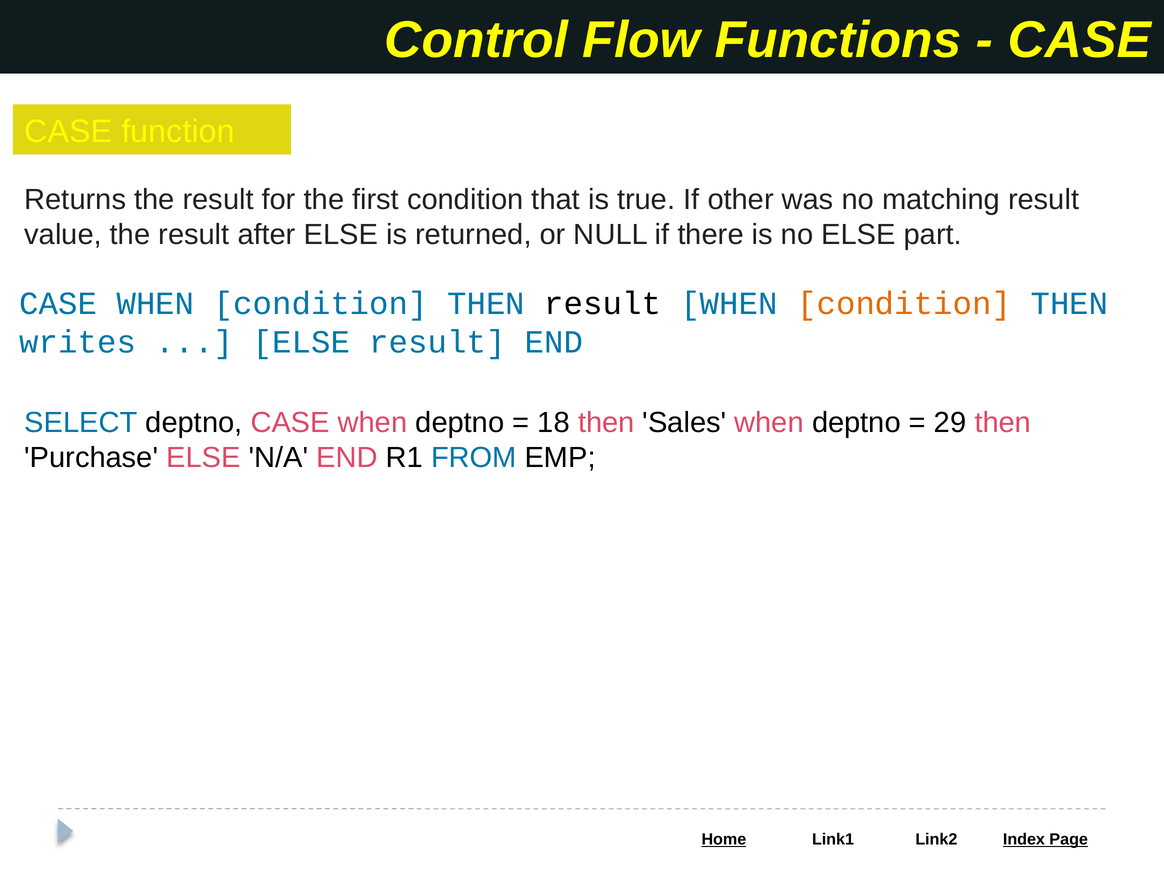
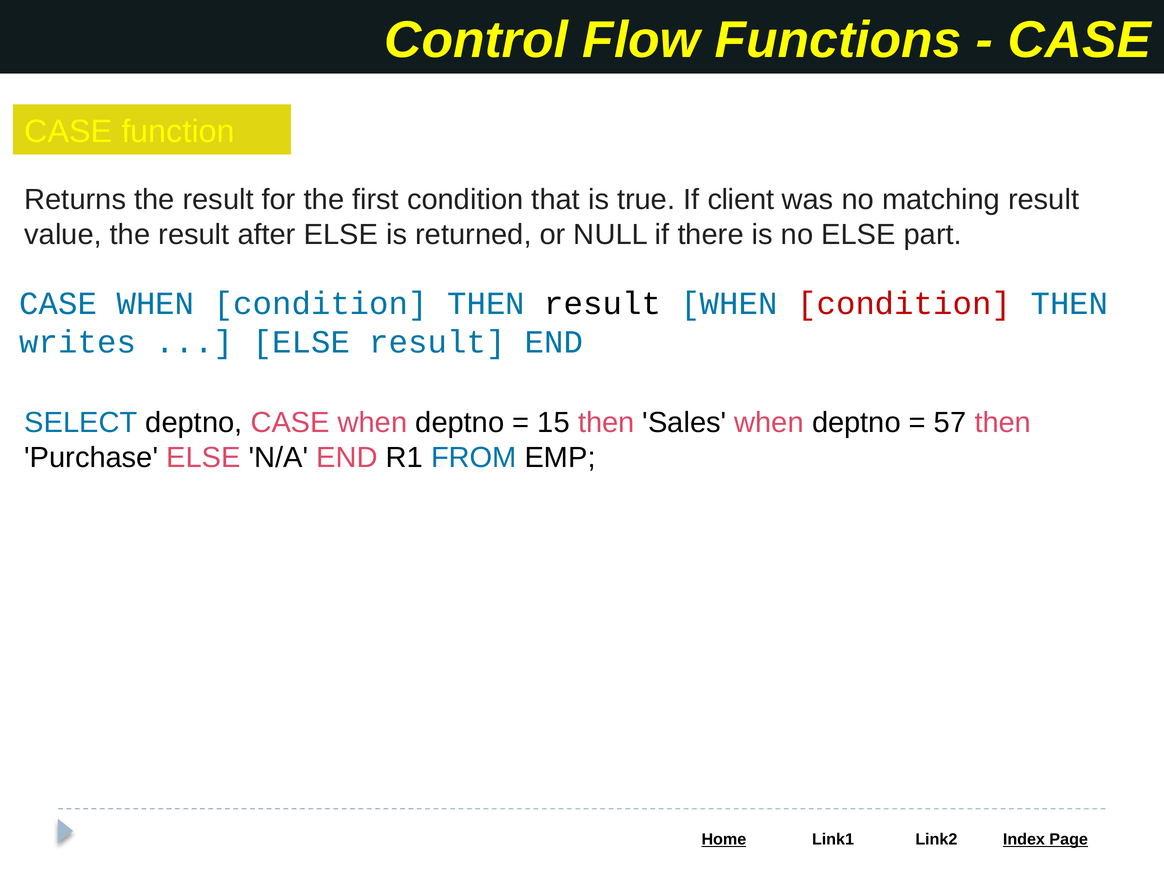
other: other -> client
condition at (904, 303) colour: orange -> red
18: 18 -> 15
29: 29 -> 57
